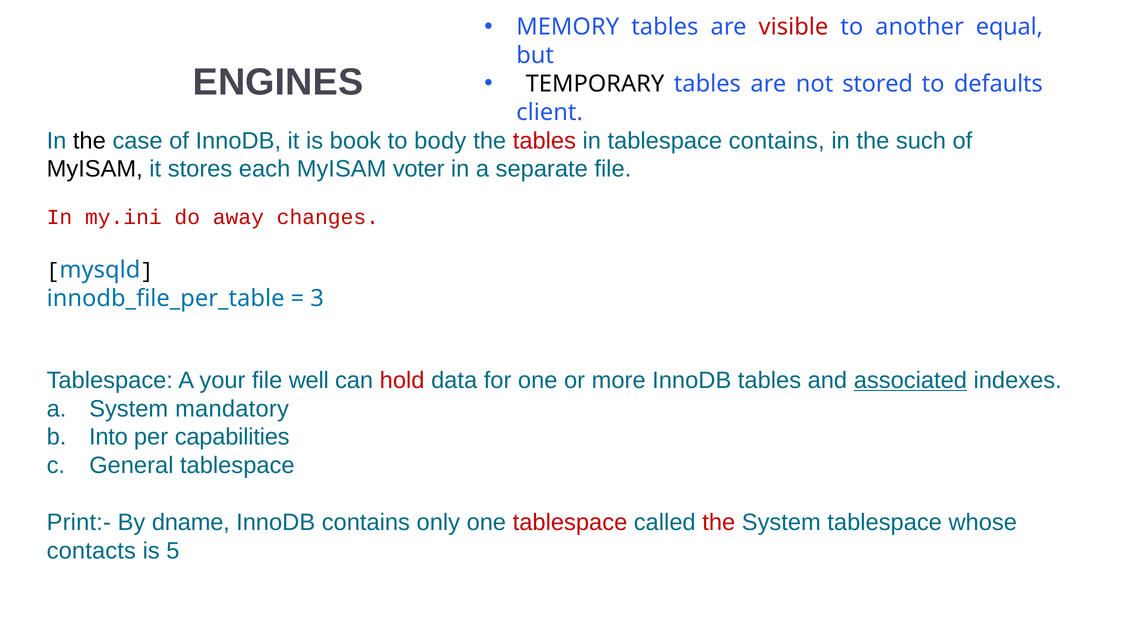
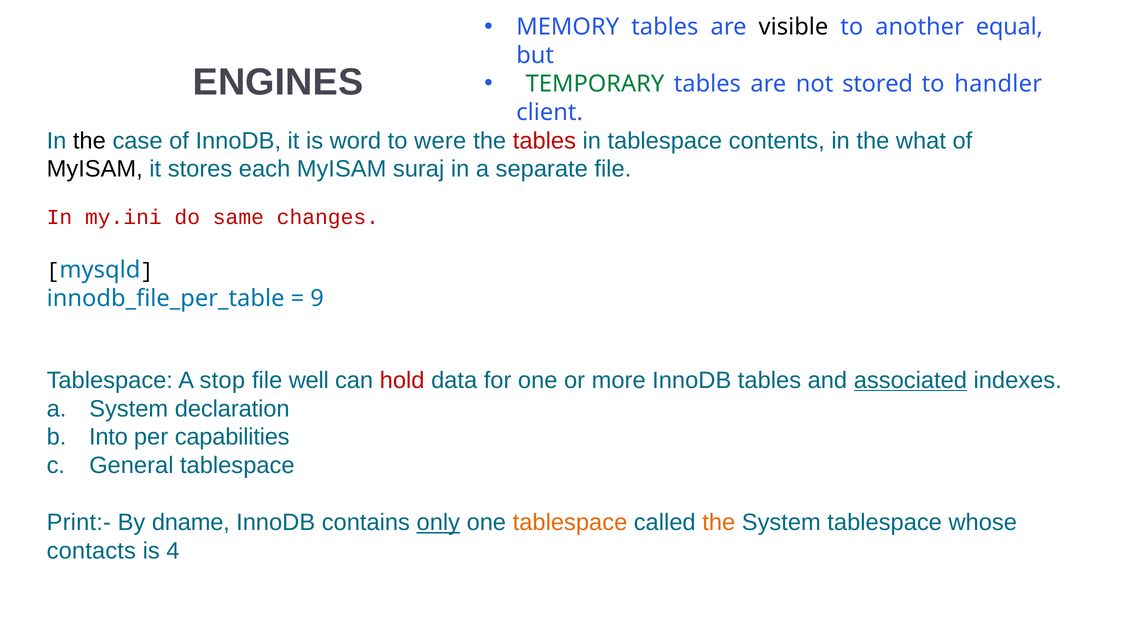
visible colour: red -> black
TEMPORARY colour: black -> green
defaults: defaults -> handler
book: book -> word
body: body -> were
tablespace contains: contains -> contents
such: such -> what
voter: voter -> suraj
away: away -> same
3: 3 -> 9
your: your -> stop
mandatory: mandatory -> declaration
only underline: none -> present
tablespace at (570, 522) colour: red -> orange
the at (719, 522) colour: red -> orange
5: 5 -> 4
